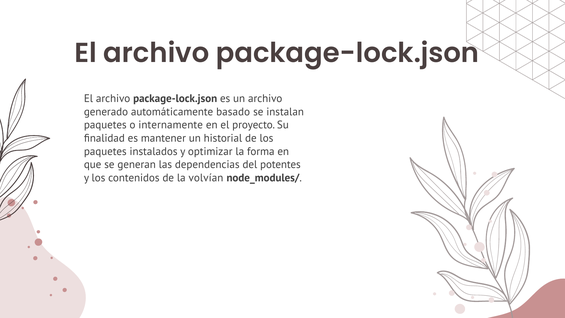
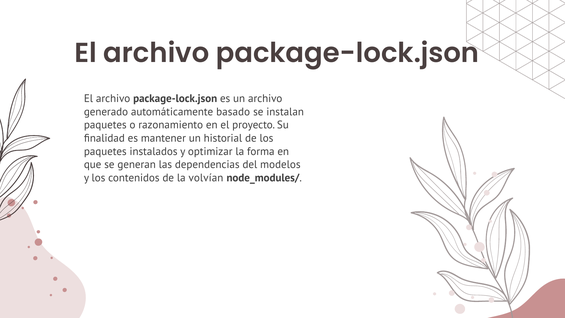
internamente: internamente -> razonamiento
potentes: potentes -> modelos
